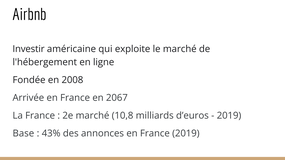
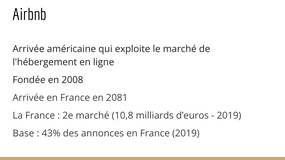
Investir at (29, 49): Investir -> Arrivée
2067: 2067 -> 2081
